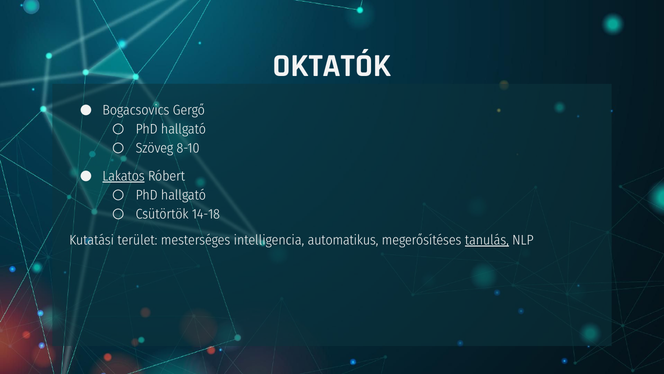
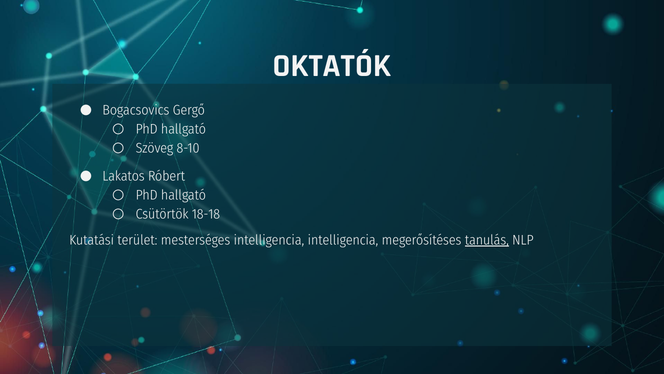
Lakatos underline: present -> none
14-18: 14-18 -> 18-18
intelligencia automatikus: automatikus -> intelligencia
